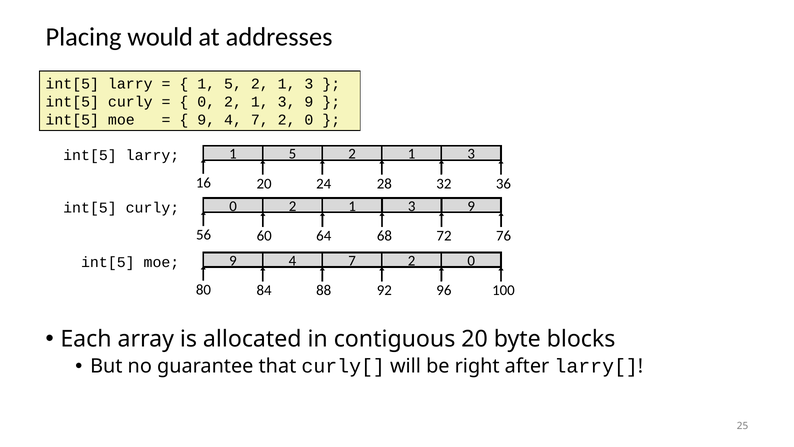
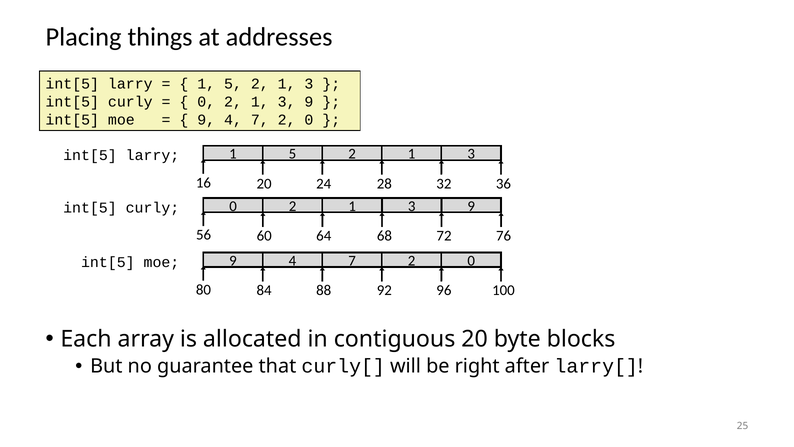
would: would -> things
